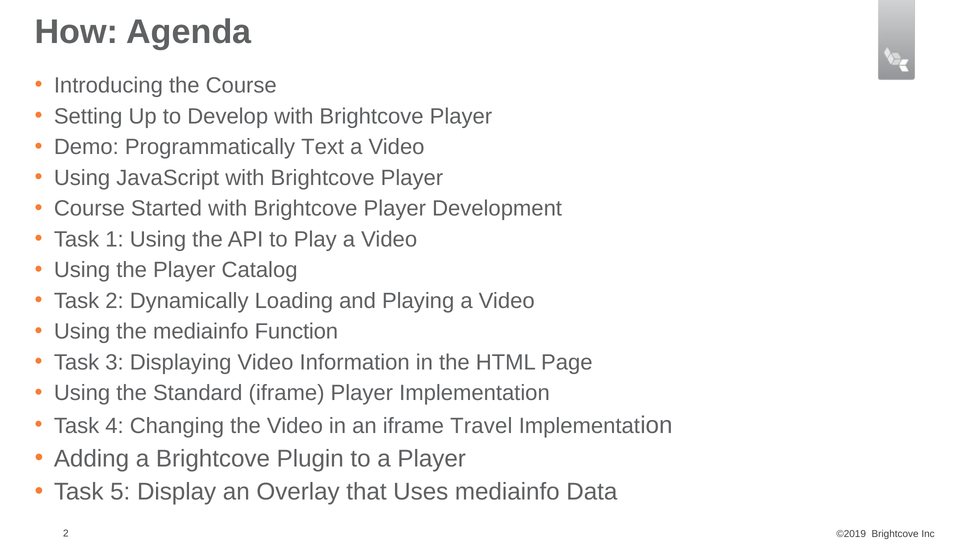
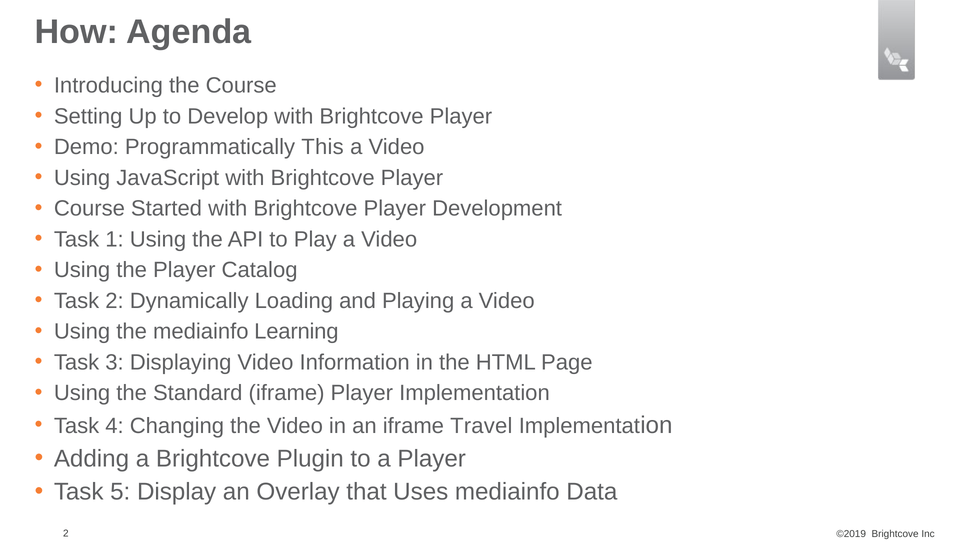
Text: Text -> This
Function: Function -> Learning
